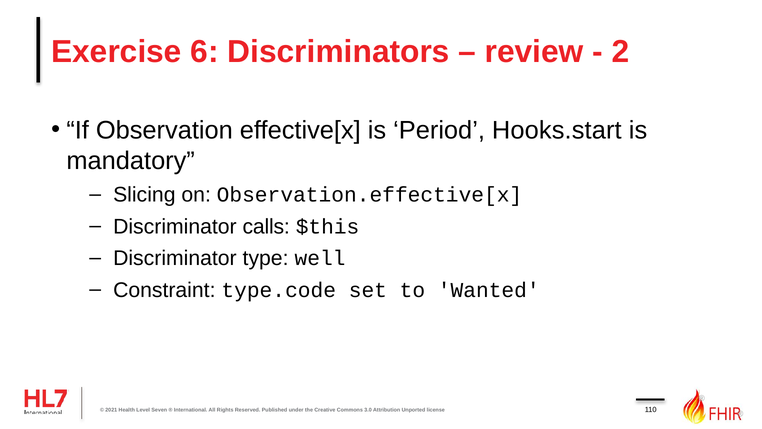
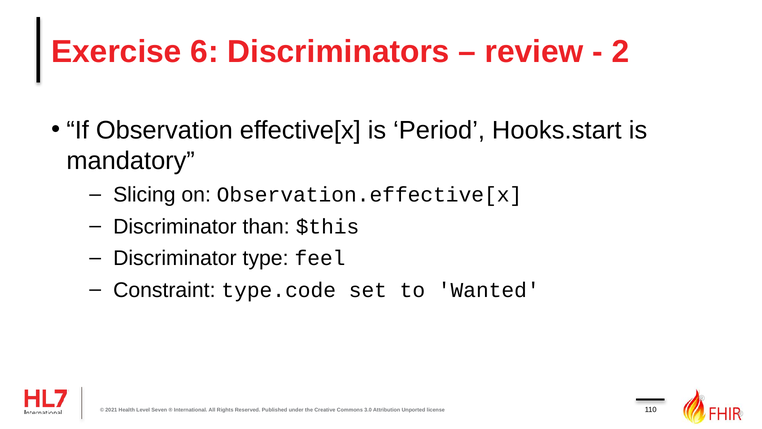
calls: calls -> than
well: well -> feel
